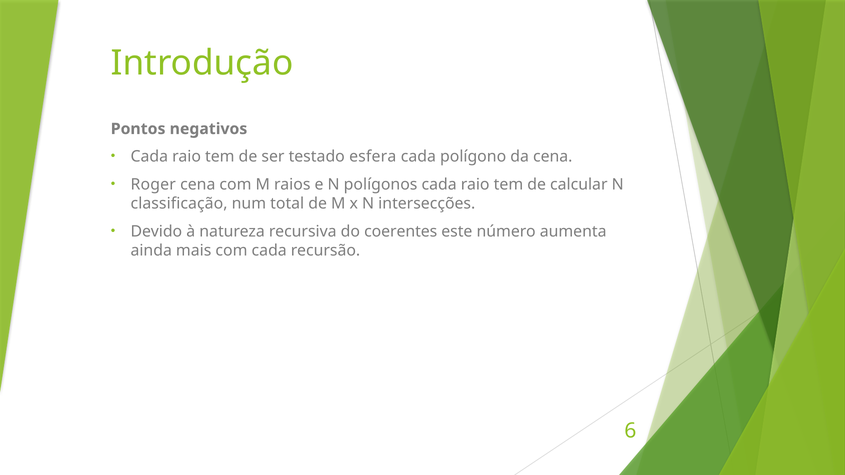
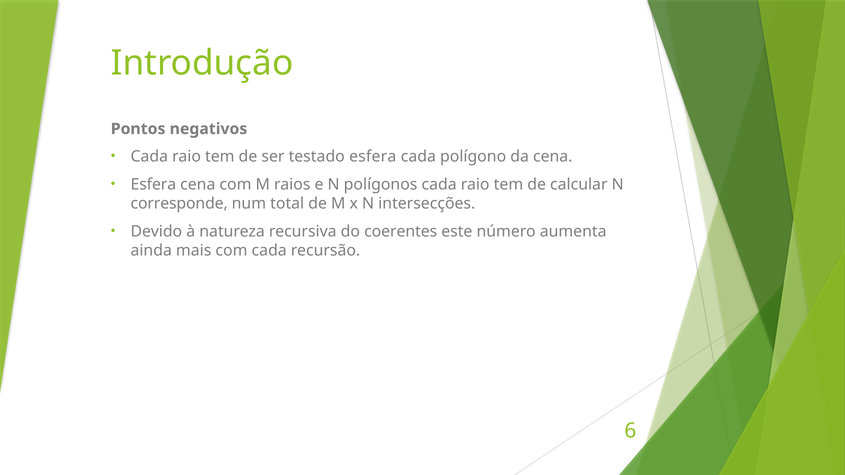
Roger at (153, 185): Roger -> Esfera
classificação: classificação -> corresponde
